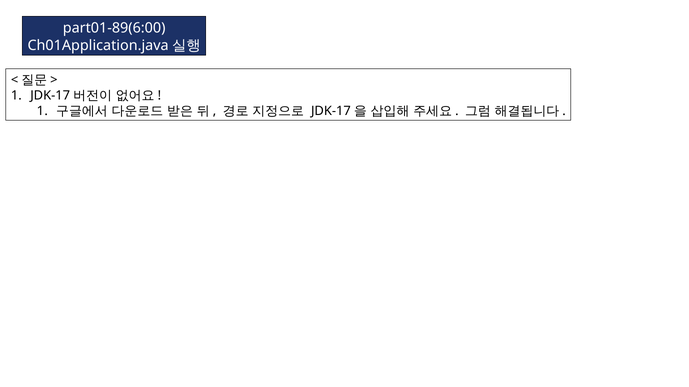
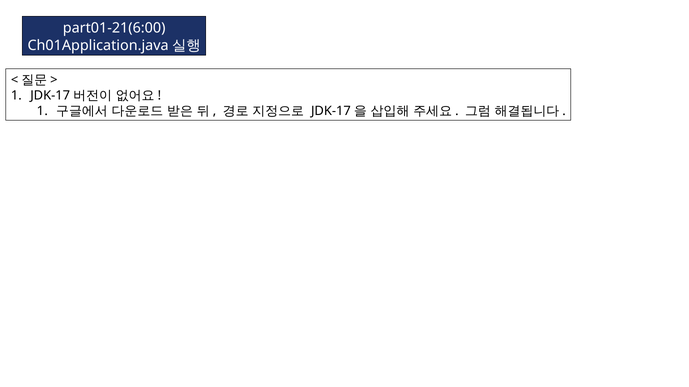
part01-89(6:00: part01-89(6:00 -> part01-21(6:00
